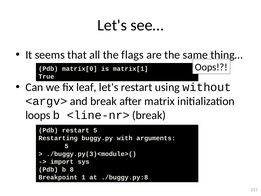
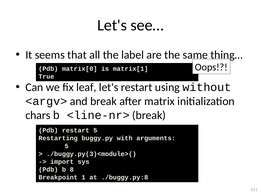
flags: flags -> label
loops: loops -> chars
